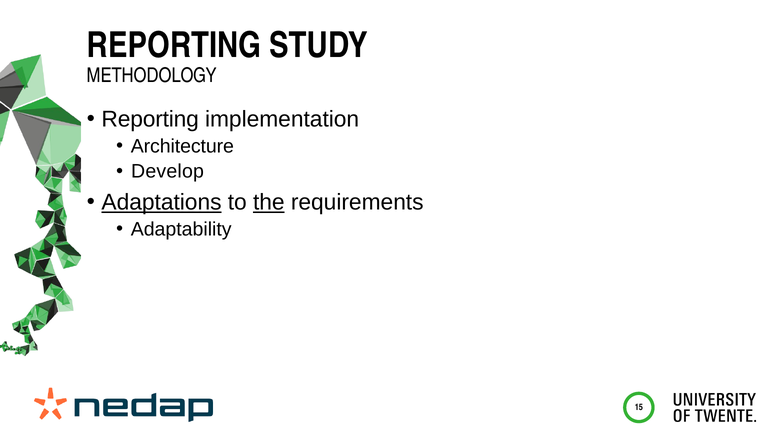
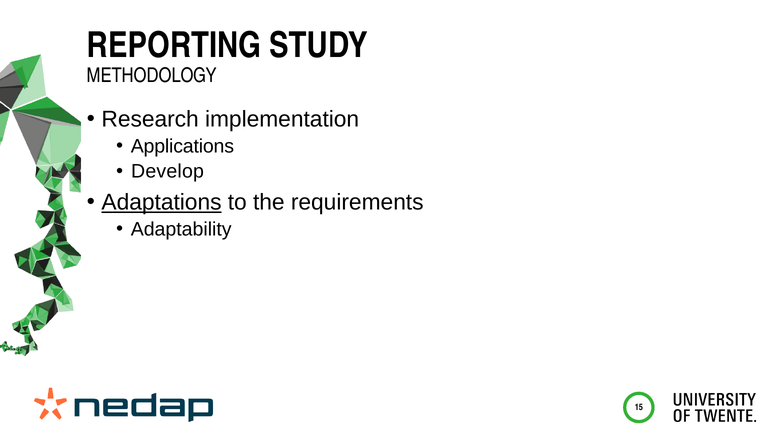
Reporting at (150, 119): Reporting -> Research
Architecture: Architecture -> Applications
the underline: present -> none
